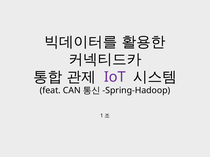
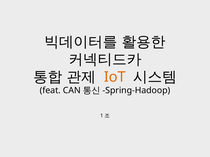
IoT colour: purple -> orange
